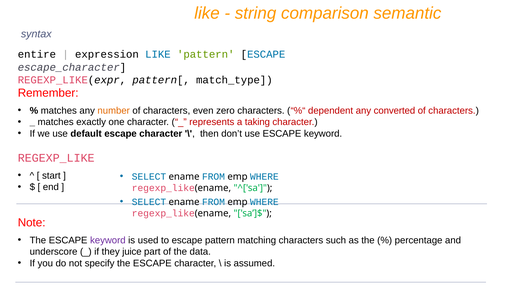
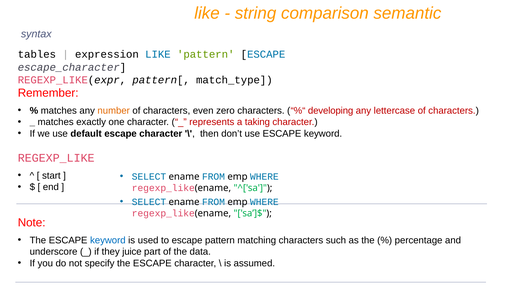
entire: entire -> tables
dependent: dependent -> developing
converted: converted -> lettercase
keyword at (108, 240) colour: purple -> blue
